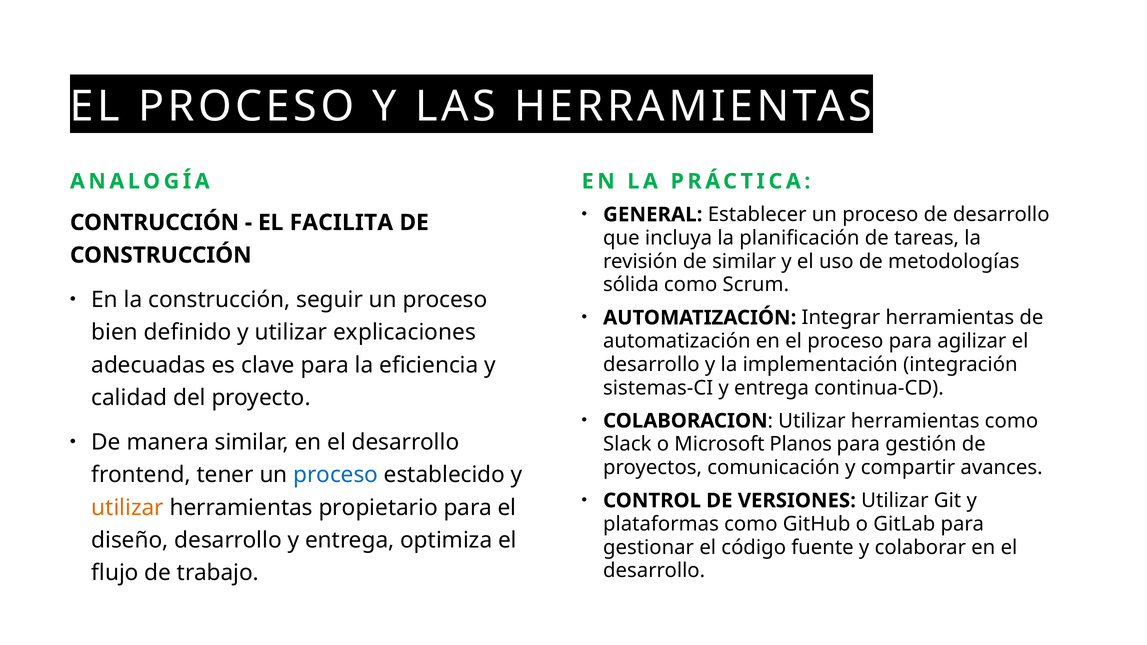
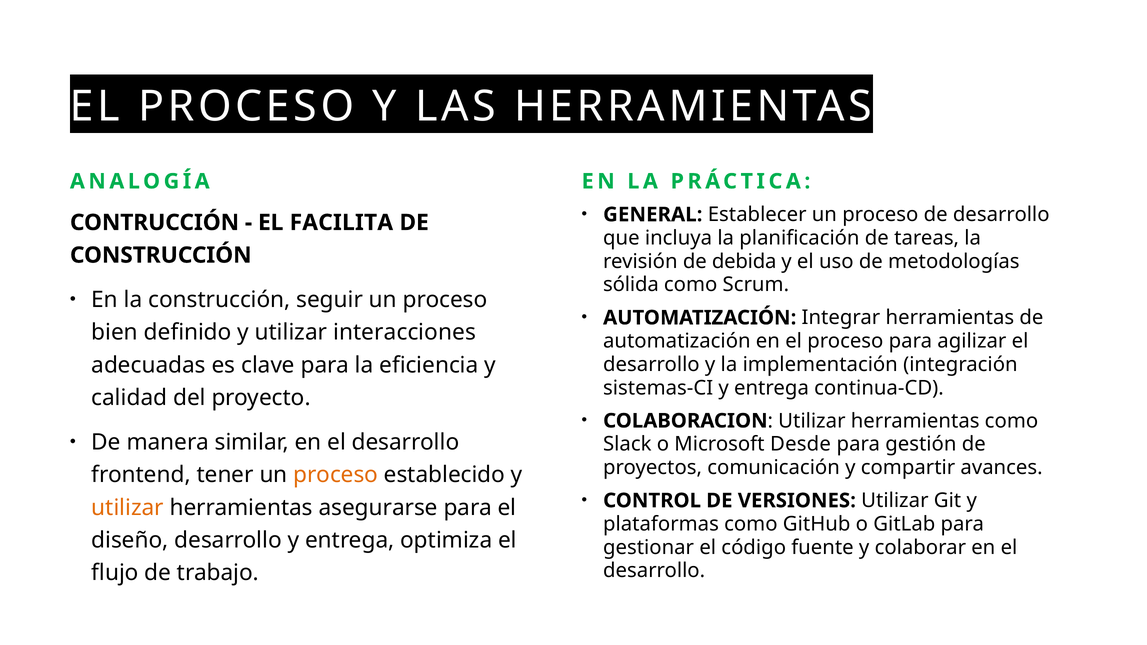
de similar: similar -> debida
explicaciones: explicaciones -> interacciones
Planos: Planos -> Desde
proceso at (336, 475) colour: blue -> orange
propietario: propietario -> asegurarse
